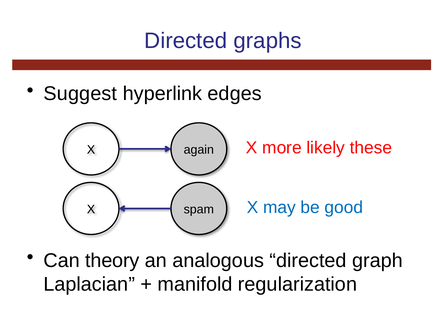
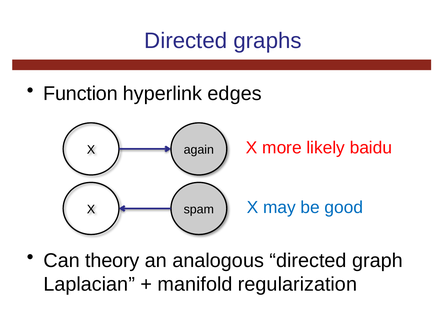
Suggest: Suggest -> Function
these: these -> baidu
